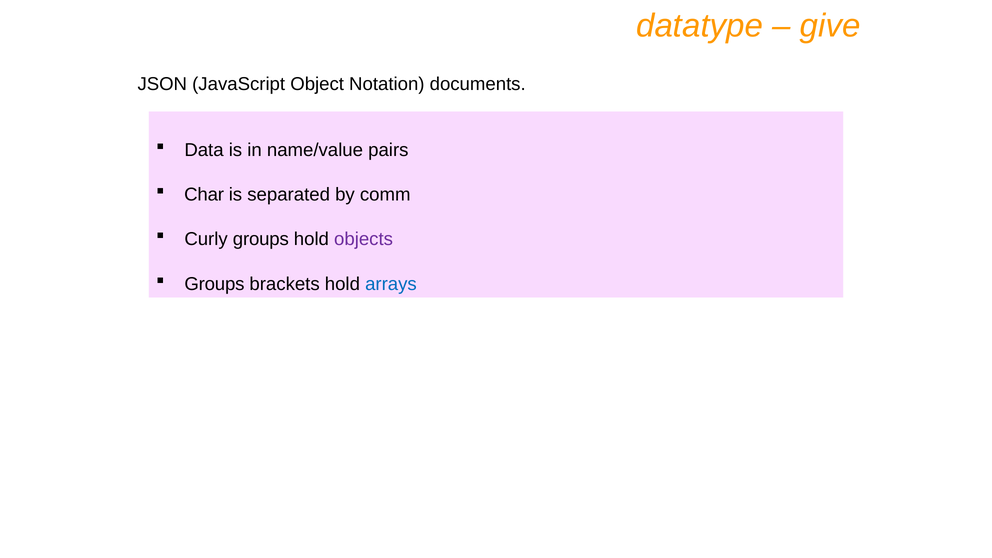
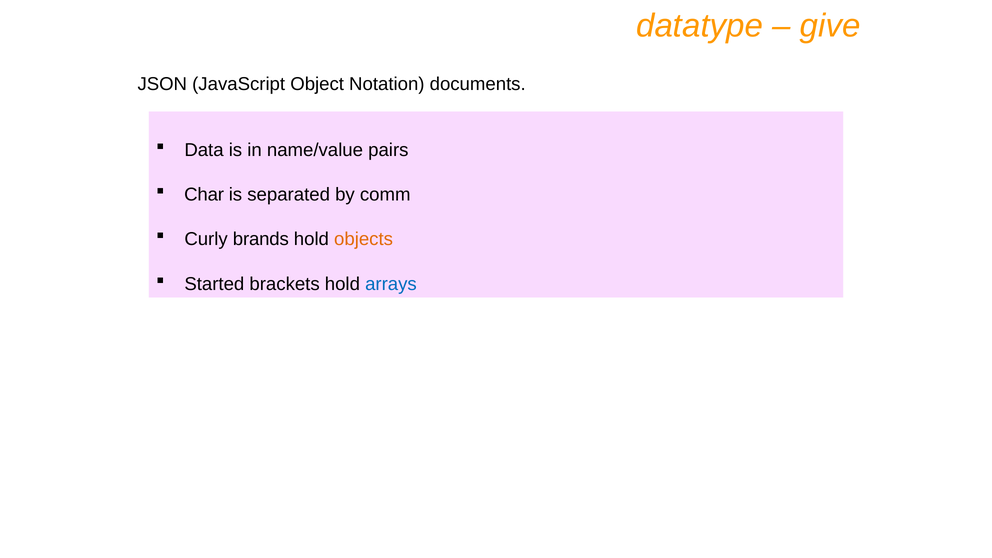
Curly groups: groups -> brands
objects colour: purple -> orange
Groups at (214, 284): Groups -> Started
